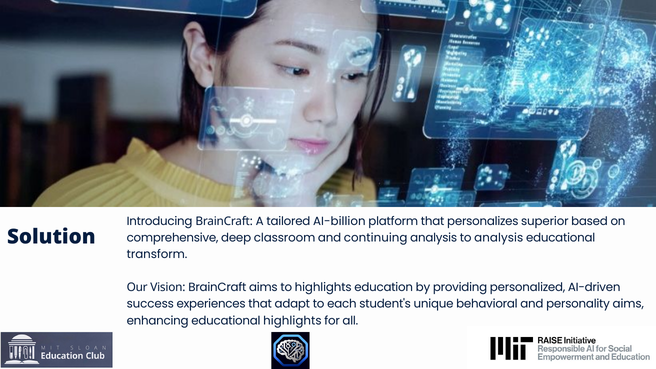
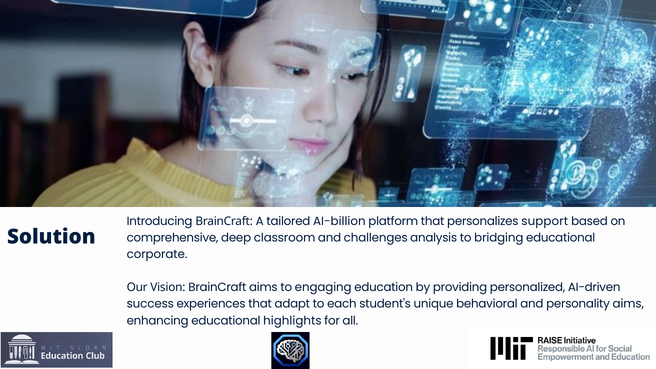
superior: superior -> support
continuing: continuing -> challenges
to analysis: analysis -> bridging
transform: transform -> corporate
to highlights: highlights -> engaging
